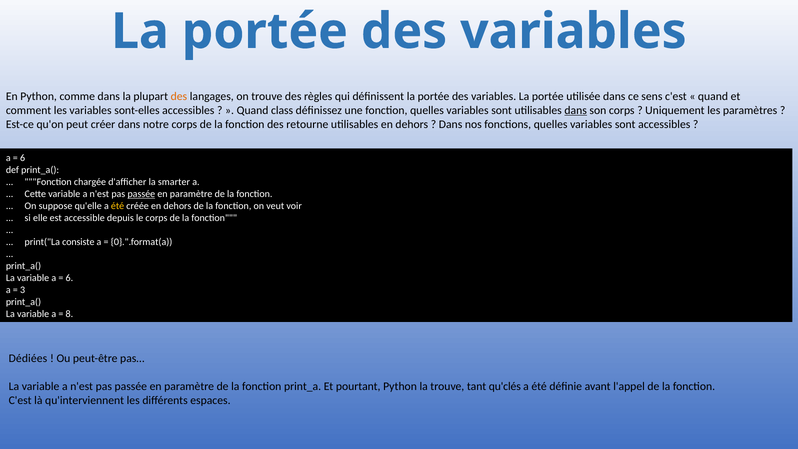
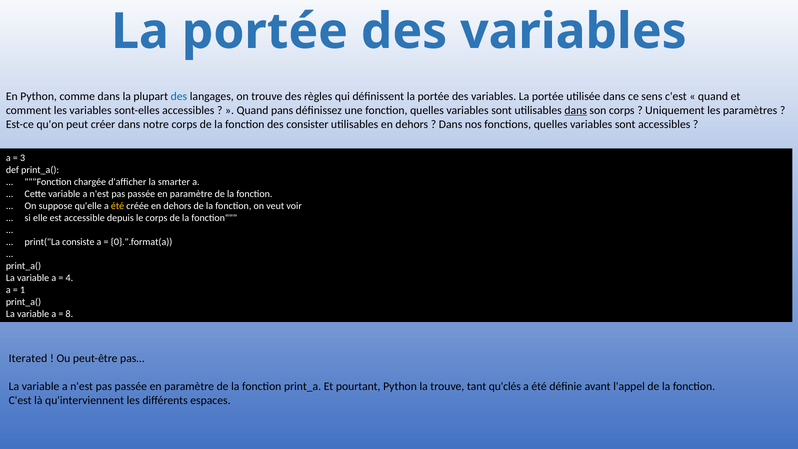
des at (179, 96) colour: orange -> blue
class: class -> pans
retourne: retourne -> consister
6 at (23, 158): 6 -> 3
passée at (141, 194) underline: present -> none
6 at (69, 278): 6 -> 4
3: 3 -> 1
Dédiées: Dédiées -> Iterated
